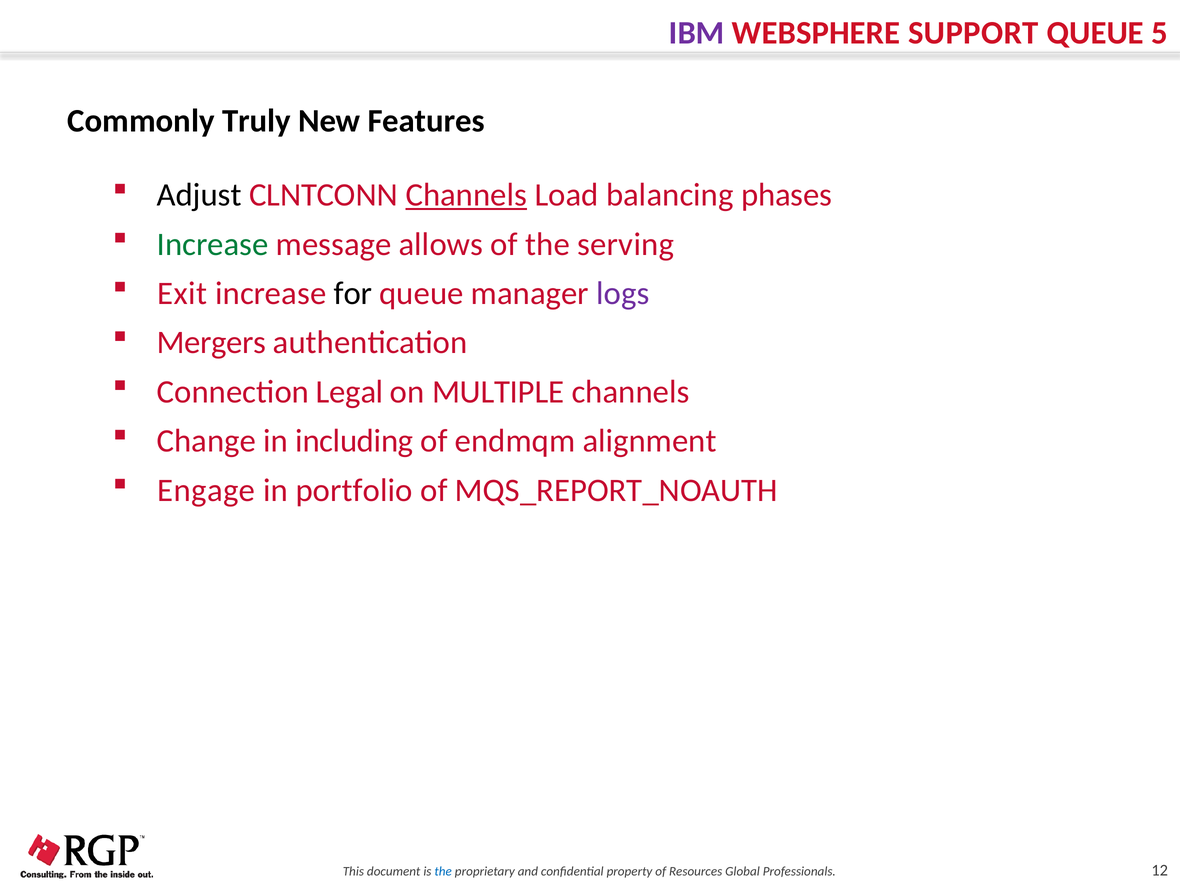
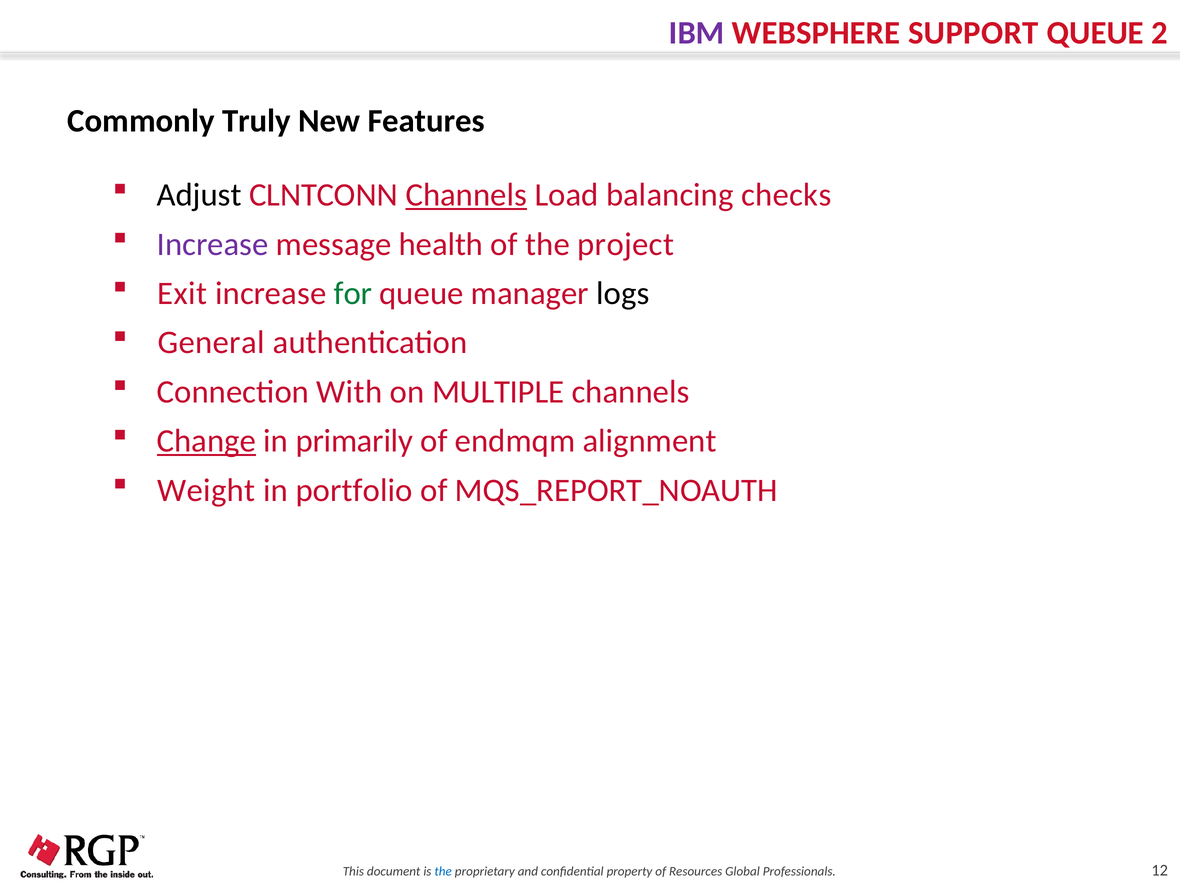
5: 5 -> 2
phases: phases -> checks
Increase at (213, 244) colour: green -> purple
allows: allows -> health
serving: serving -> project
for colour: black -> green
logs colour: purple -> black
Mergers: Mergers -> General
Legal: Legal -> With
Change underline: none -> present
including: including -> primarily
Engage: Engage -> Weight
